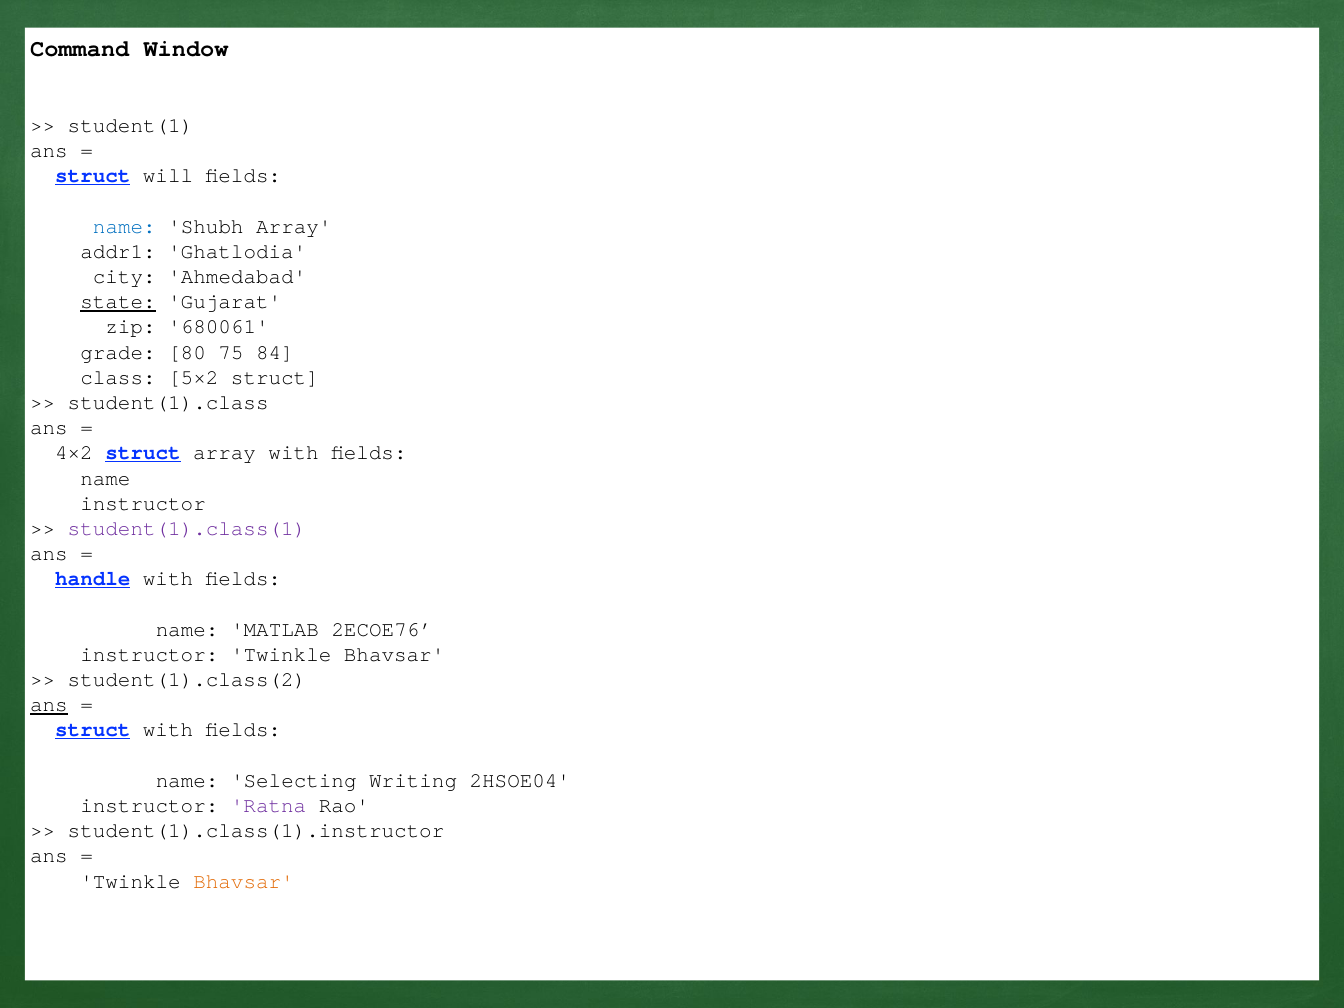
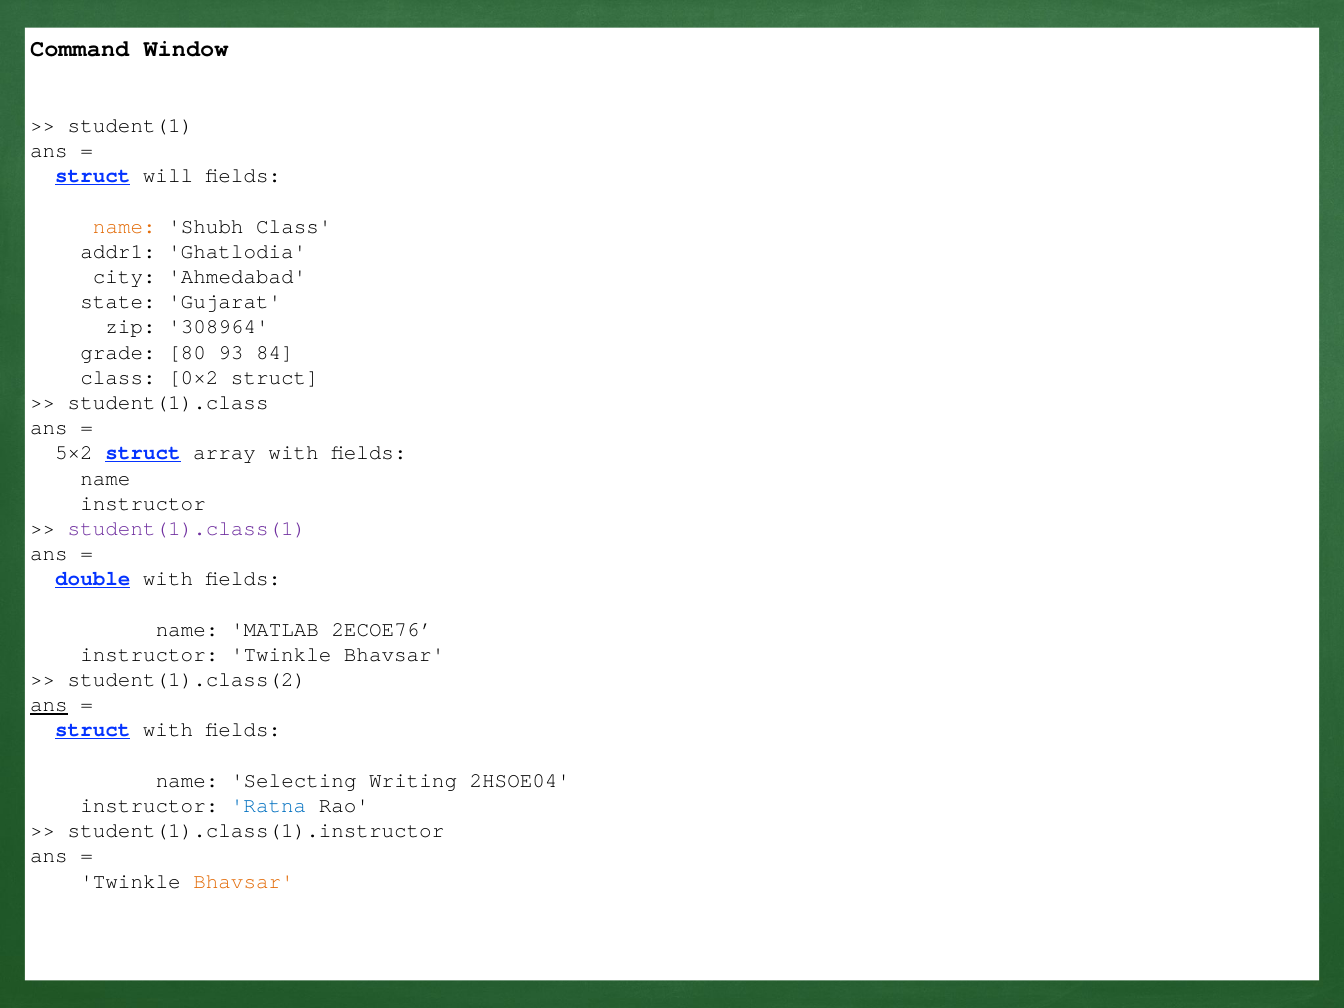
name at (124, 226) colour: blue -> orange
Shubh Array: Array -> Class
state underline: present -> none
680061: 680061 -> 308964
75: 75 -> 93
5×2: 5×2 -> 0×2
4×2: 4×2 -> 5×2
handle: handle -> double
Ratna colour: purple -> blue
